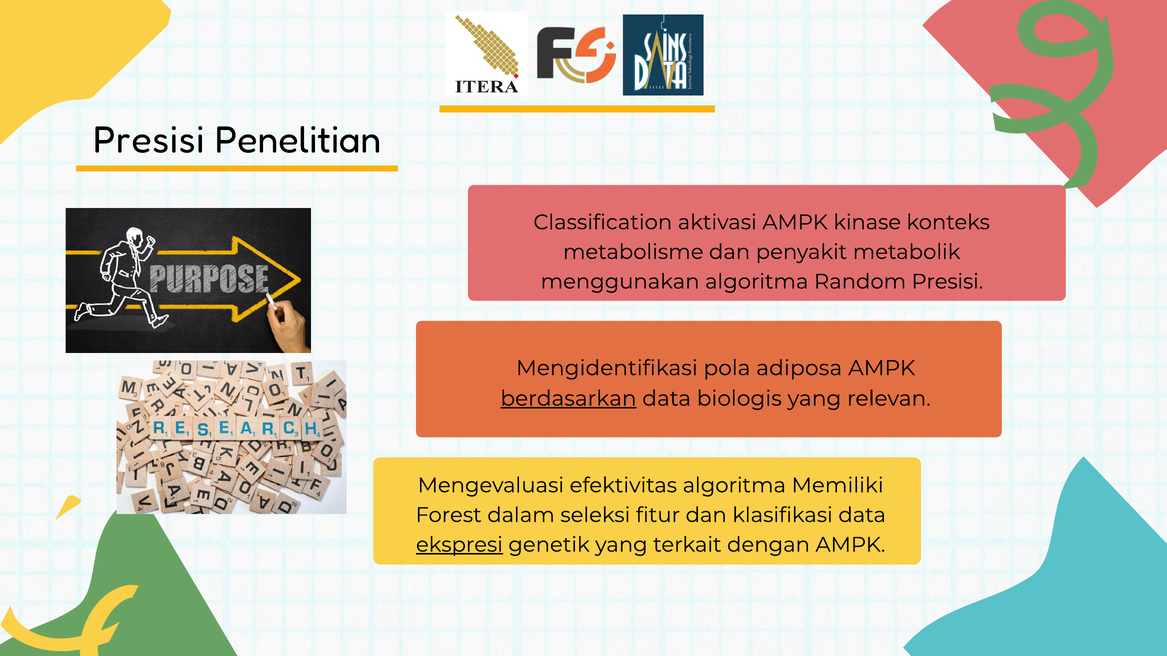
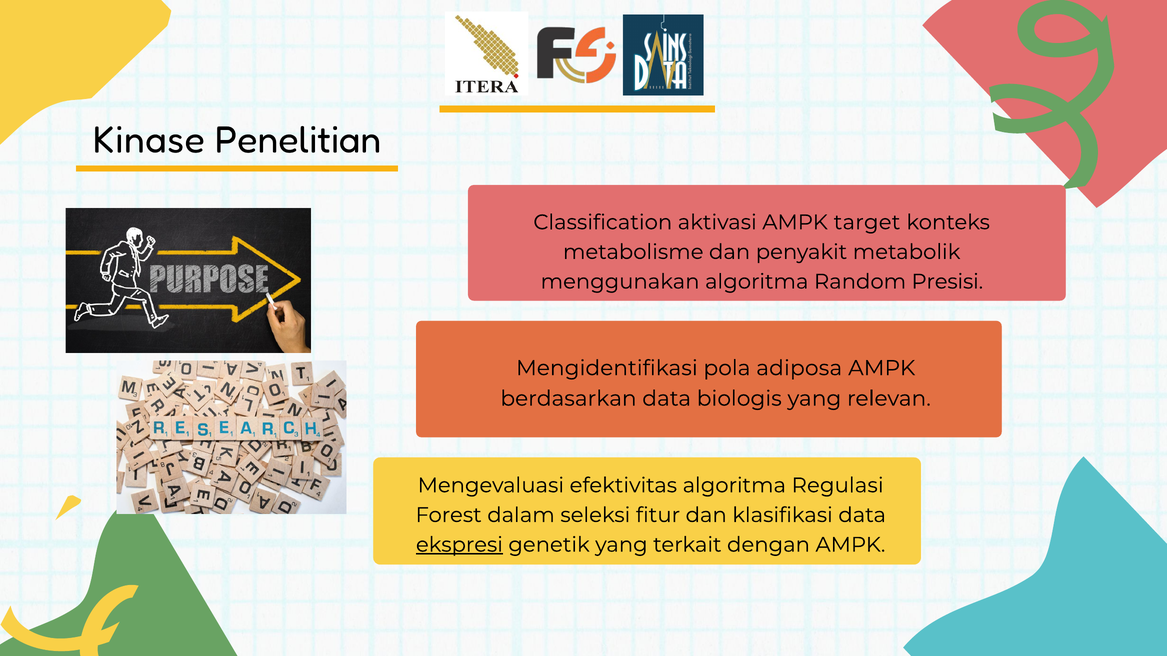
Presisi at (149, 140): Presisi -> Kinase
kinase: kinase -> target
berdasarkan underline: present -> none
Memiliki: Memiliki -> Regulasi
